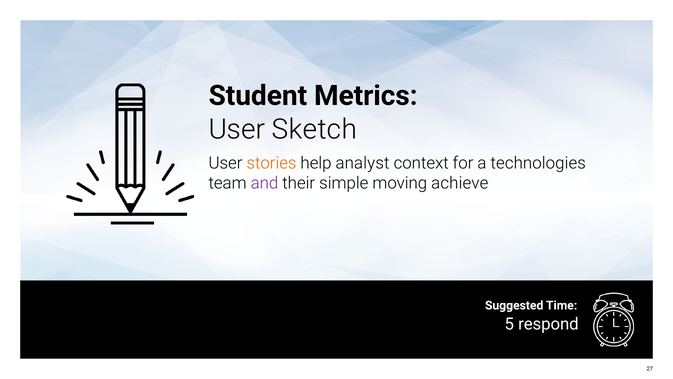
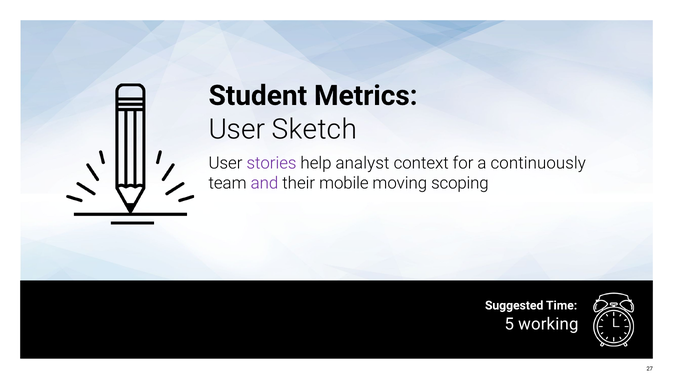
stories colour: orange -> purple
technologies: technologies -> continuously
simple: simple -> mobile
achieve: achieve -> scoping
respond: respond -> working
